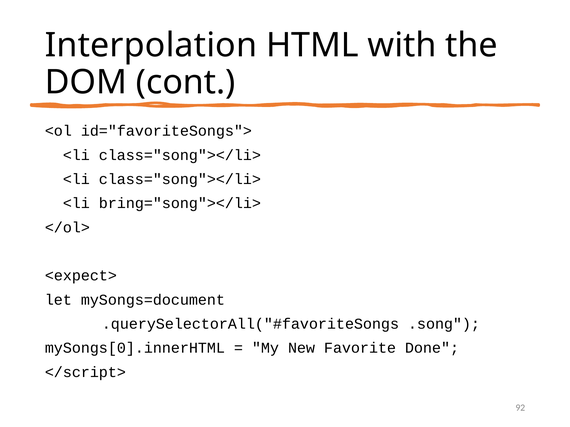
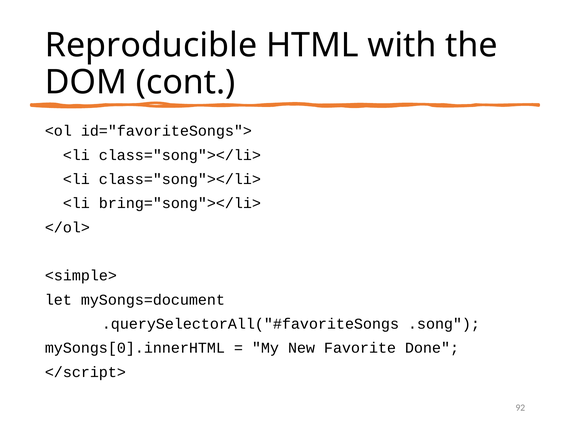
Interpolation: Interpolation -> Reproducible
<expect>: <expect> -> <simple>
